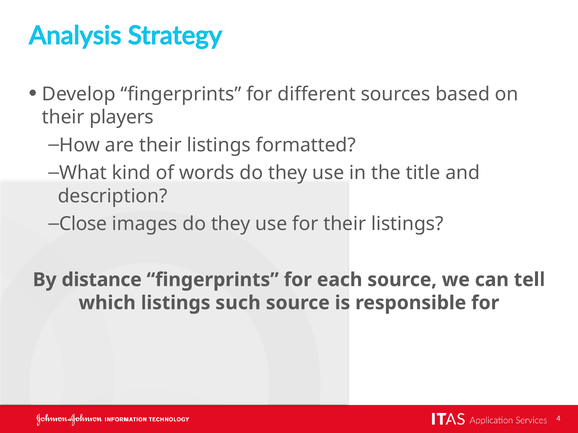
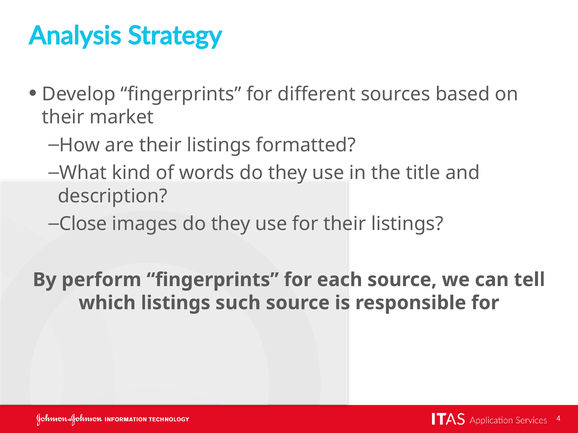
players: players -> market
distance: distance -> perform
